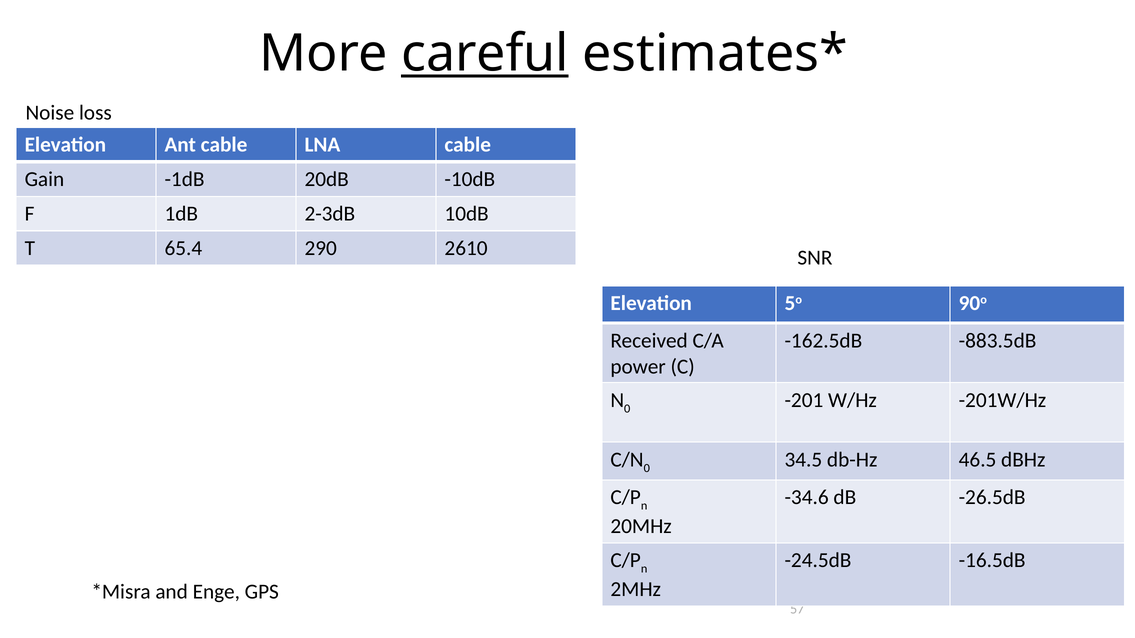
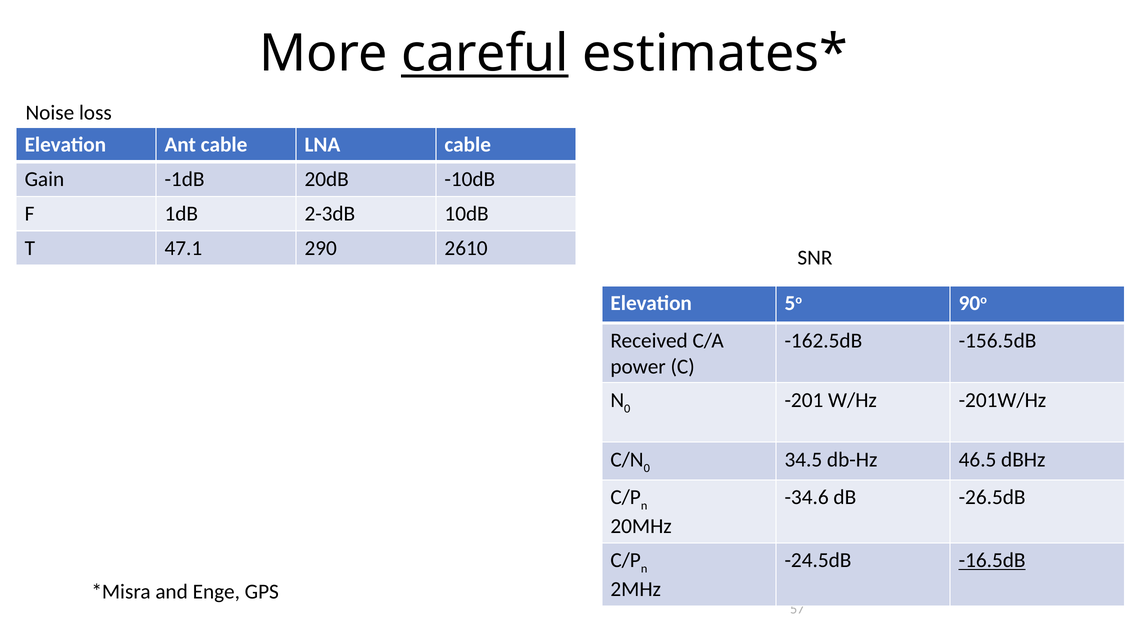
65.4: 65.4 -> 47.1
-883.5dB: -883.5dB -> -156.5dB
-16.5dB underline: none -> present
